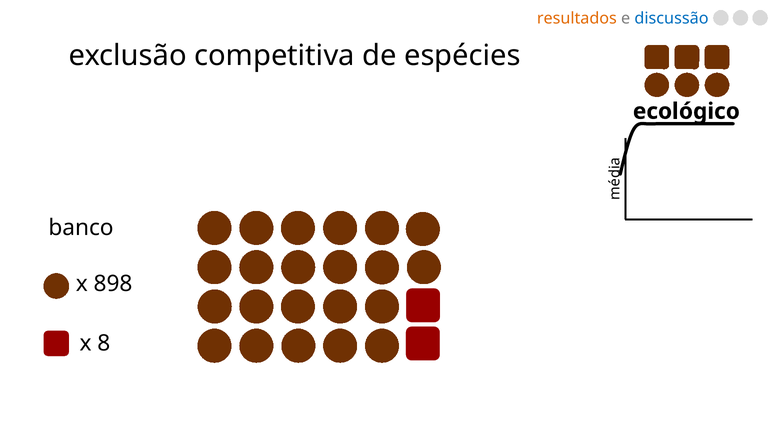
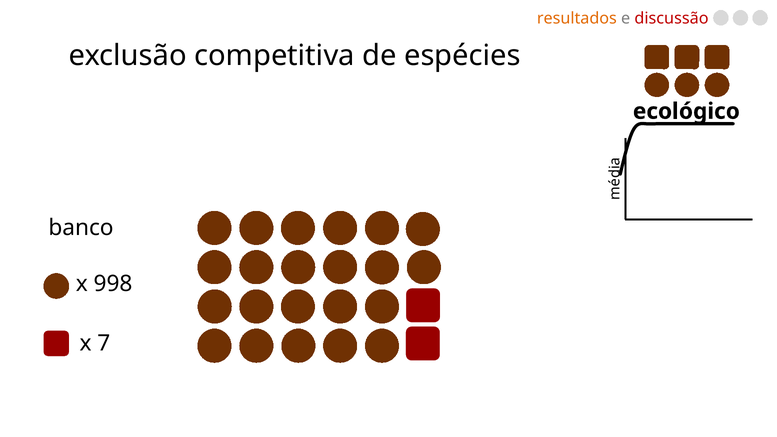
discussão colour: blue -> red
898: 898 -> 998
8: 8 -> 7
